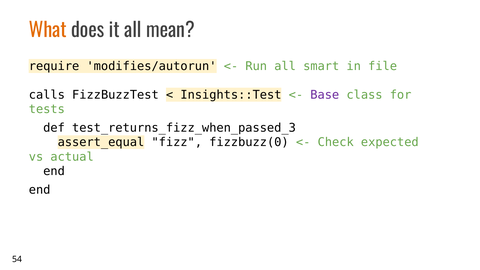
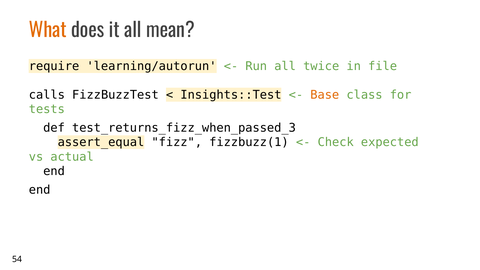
modifies/autorun: modifies/autorun -> learning/autorun
smart: smart -> twice
Base colour: purple -> orange
fizzbuzz(0: fizzbuzz(0 -> fizzbuzz(1
